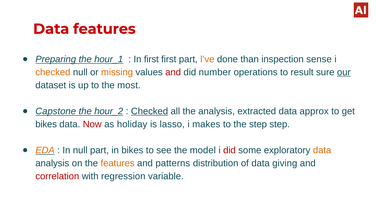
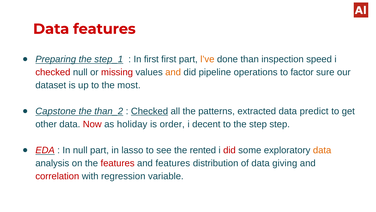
hour_1: hour_1 -> step_1
sense: sense -> speed
checked at (53, 72) colour: orange -> red
missing colour: orange -> red
and at (173, 72) colour: red -> orange
number: number -> pipeline
result: result -> factor
our underline: present -> none
hour_2: hour_2 -> than_2
the analysis: analysis -> patterns
approx: approx -> predict
bikes at (46, 124): bikes -> other
lasso: lasso -> order
makes: makes -> decent
EDA colour: orange -> red
in bikes: bikes -> lasso
model: model -> rented
features at (118, 163) colour: orange -> red
and patterns: patterns -> features
